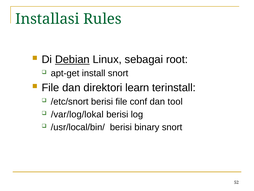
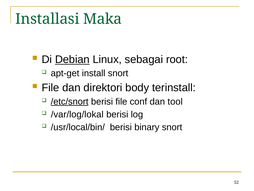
Rules: Rules -> Maka
learn: learn -> body
/etc/snort underline: none -> present
